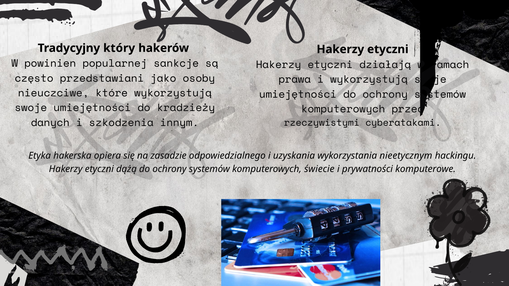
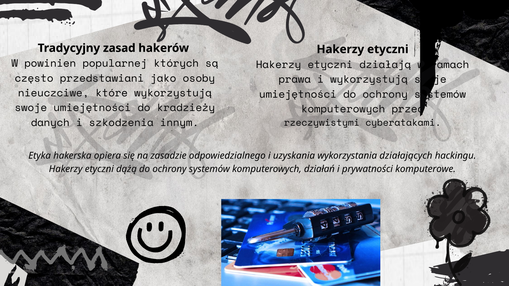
który: który -> zasad
sankcje: sankcje -> których
nieetycznym: nieetycznym -> działających
świecie: świecie -> działań
